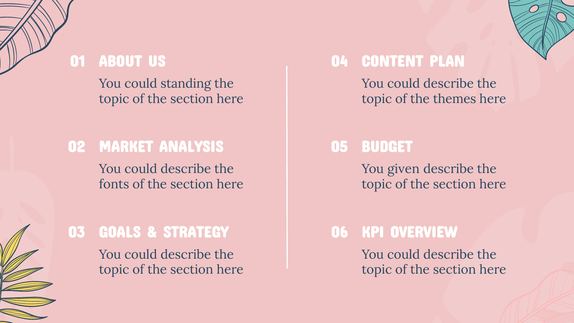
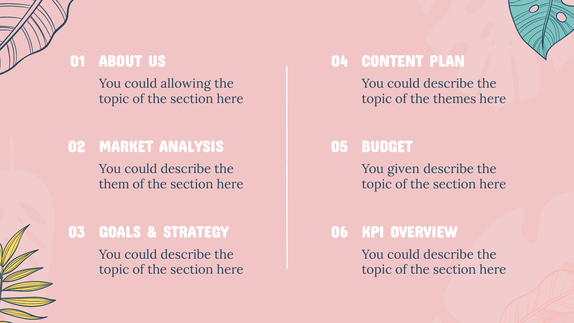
standing: standing -> allowing
fonts: fonts -> them
